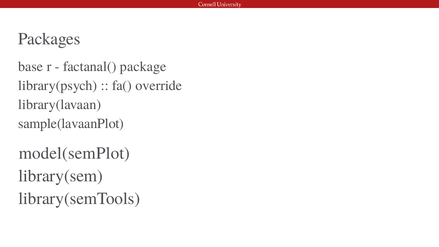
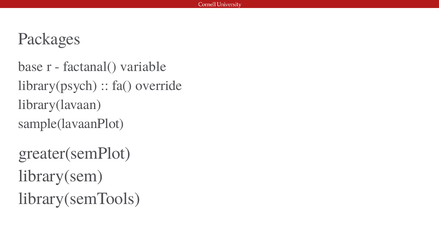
package: package -> variable
model(semPlot: model(semPlot -> greater(semPlot
